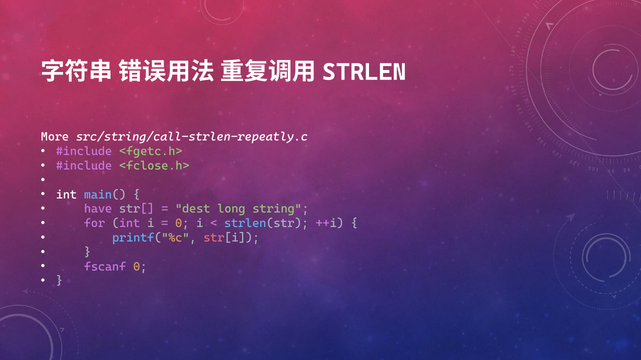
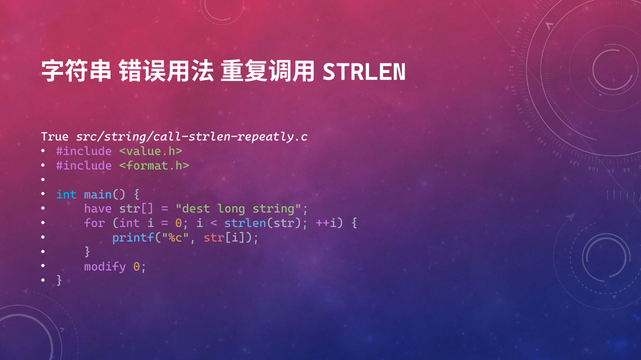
More: More -> True
<fgetc.h>: <fgetc.h> -> <value.h>
<fclose.h>: <fclose.h> -> <format.h>
int at (66, 195) colour: white -> light blue
fscanf: fscanf -> modify
